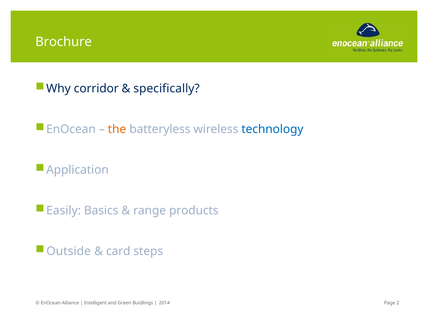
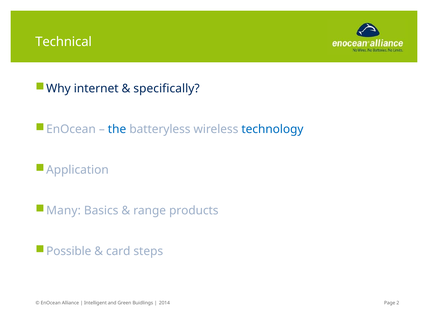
Brochure: Brochure -> Technical
corridor: corridor -> internet
the colour: orange -> blue
Easily: Easily -> Many
Outside: Outside -> Possible
